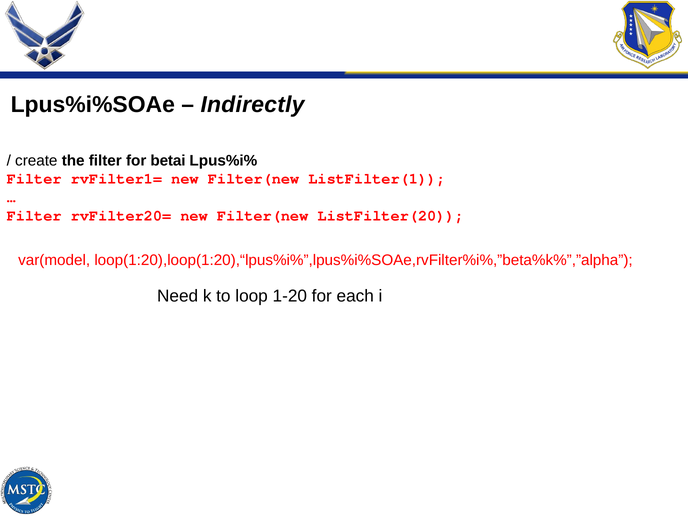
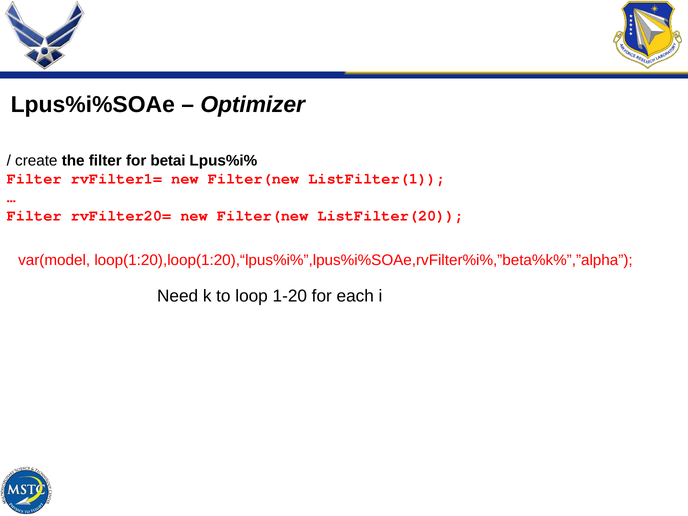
Indirectly: Indirectly -> Optimizer
